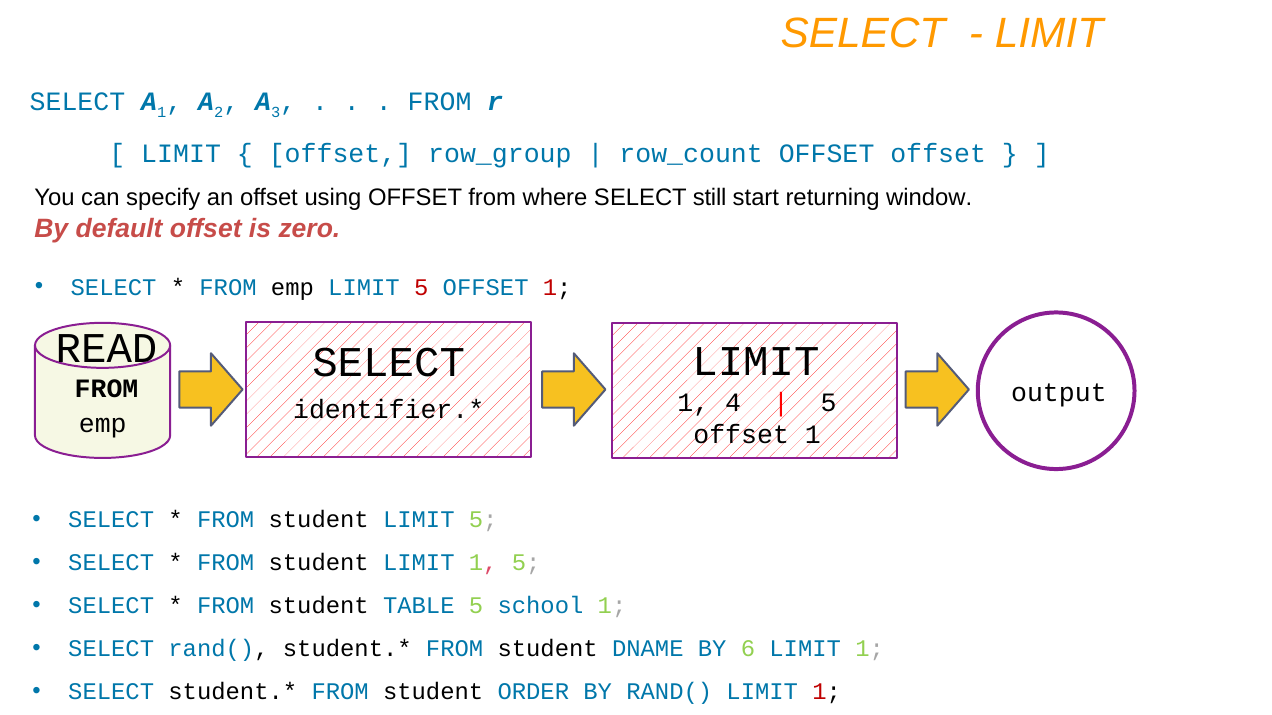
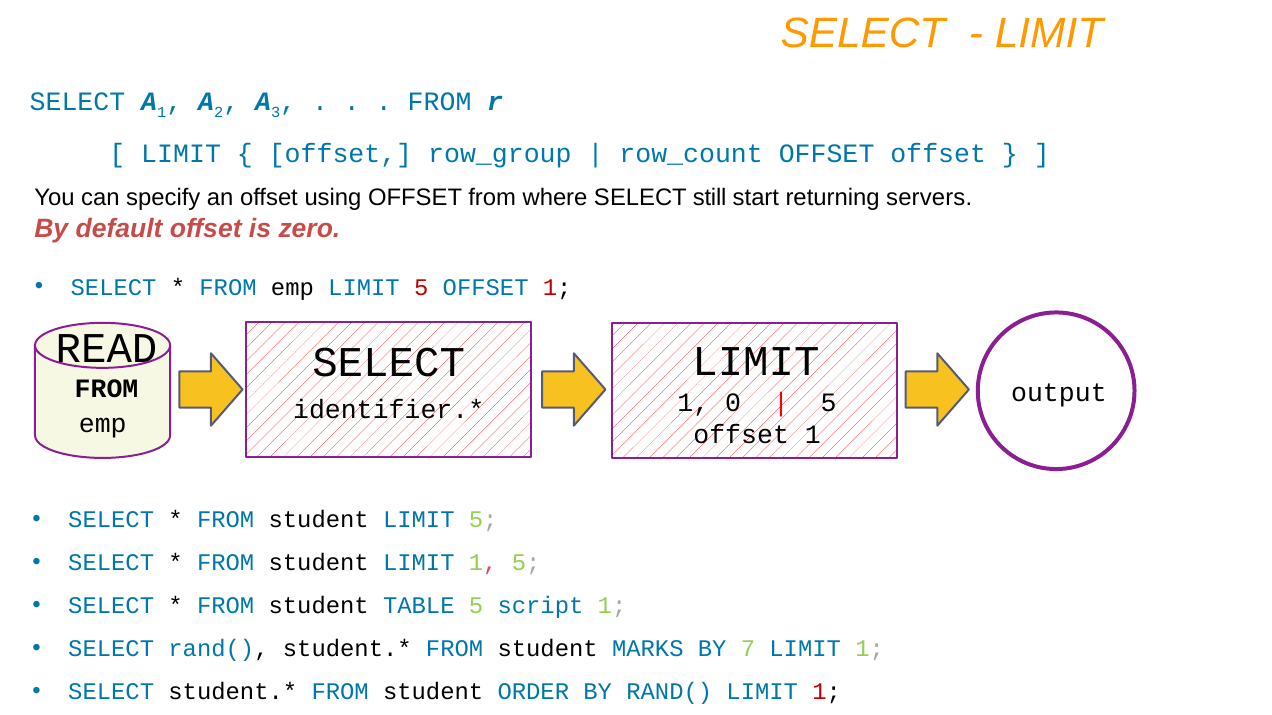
window: window -> servers
4: 4 -> 0
school: school -> script
DNAME: DNAME -> MARKS
6: 6 -> 7
